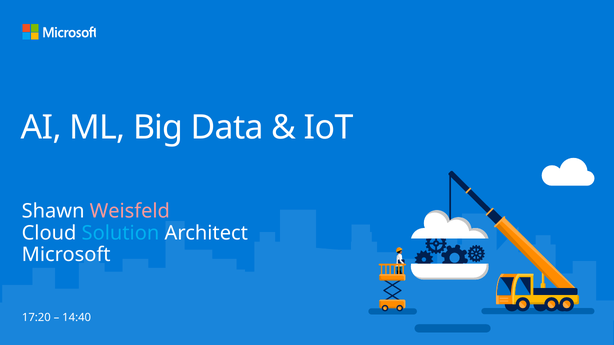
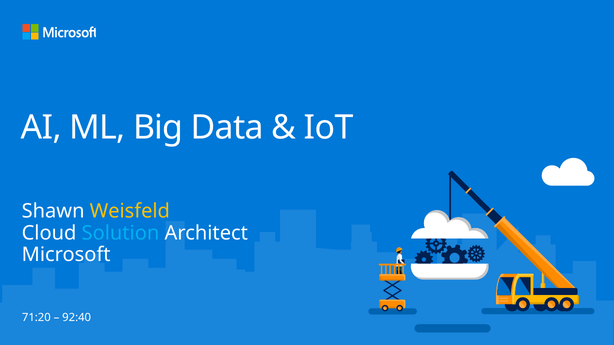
Weisfeld colour: pink -> yellow
17:20: 17:20 -> 71:20
14:40: 14:40 -> 92:40
